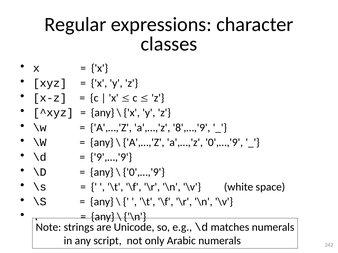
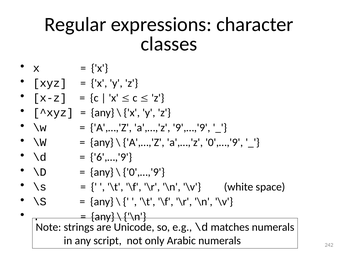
8',…,'9: 8',…,'9 -> 9',…,'9
9',…,'9: 9',…,'9 -> 6',…,'9
